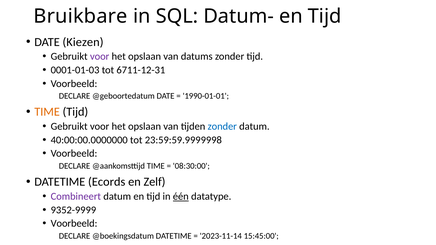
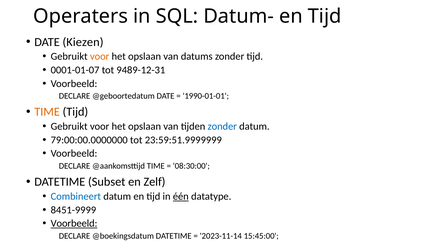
Bruikbare: Bruikbare -> Operaters
voor at (100, 57) colour: purple -> orange
0001-01-03: 0001-01-03 -> 0001-01-07
6711-12-31: 6711-12-31 -> 9489-12-31
40:00:00.0000000: 40:00:00.0000000 -> 79:00:00.0000000
23:59:59.9999998: 23:59:59.9999998 -> 23:59:51.9999999
Ecords: Ecords -> Subset
Combineert colour: purple -> blue
9352-9999: 9352-9999 -> 8451-9999
Voorbeeld at (74, 224) underline: none -> present
